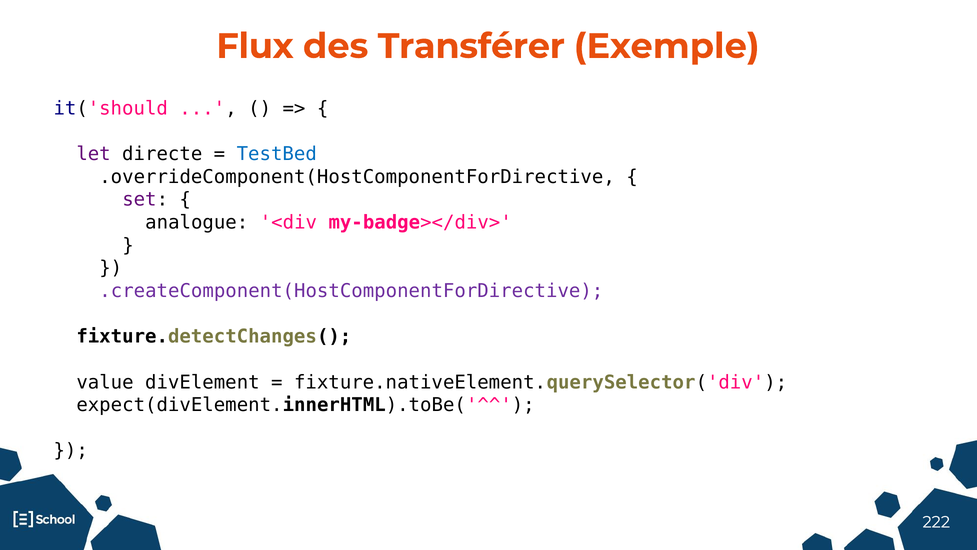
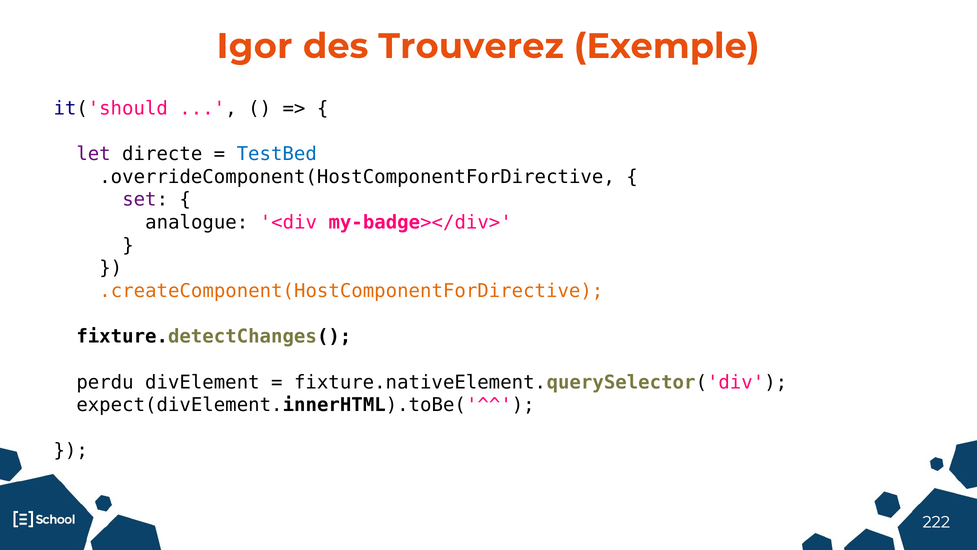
Flux: Flux -> Igor
Transférer: Transférer -> Trouverez
.createComponent(HostComponentForDirective colour: purple -> orange
value: value -> perdu
